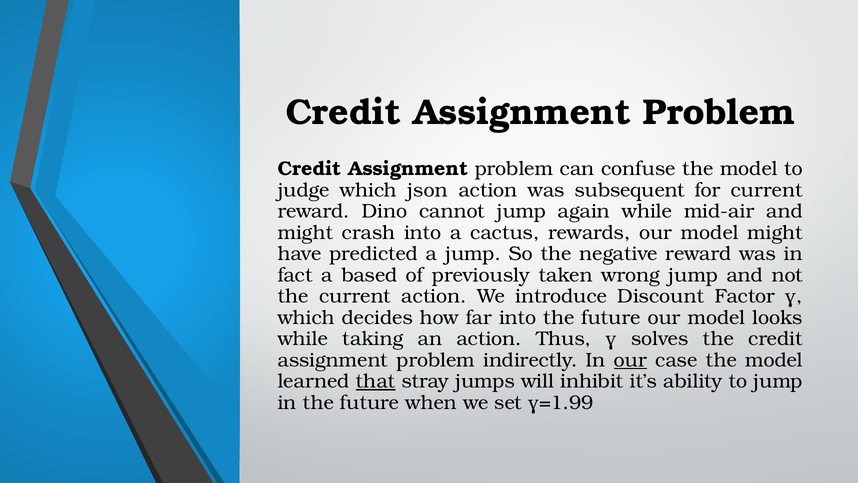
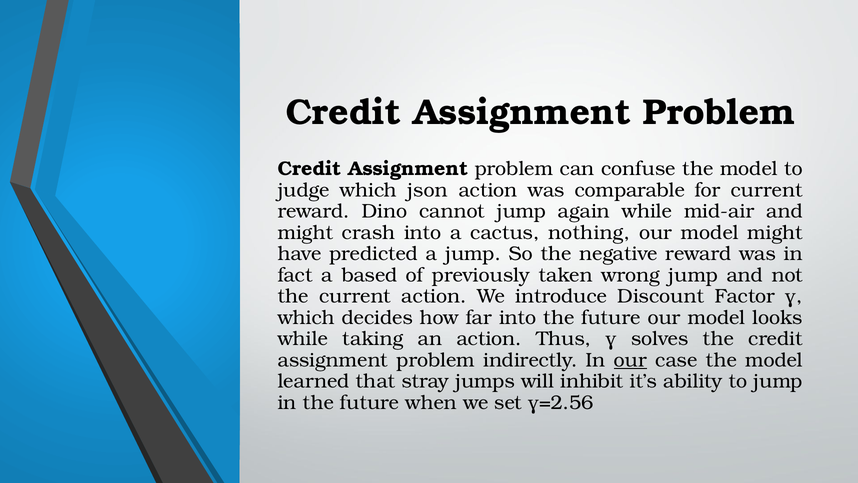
subsequent: subsequent -> comparable
rewards: rewards -> nothing
that underline: present -> none
γ=1.99: γ=1.99 -> γ=2.56
